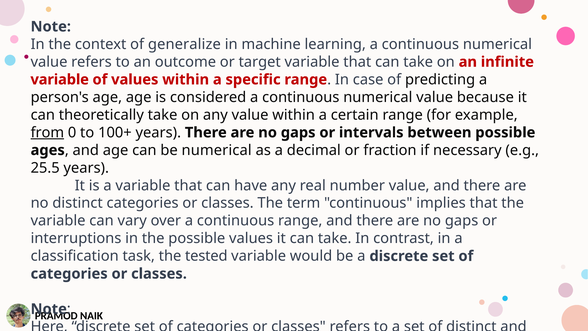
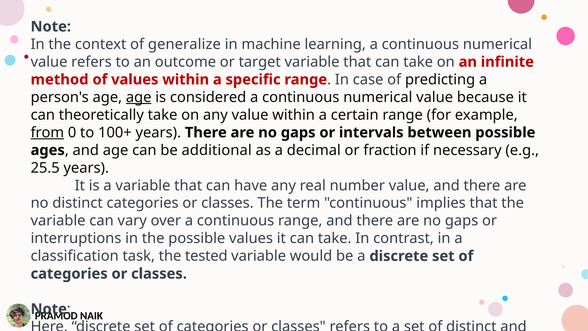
variable at (60, 80): variable -> method
age at (139, 97) underline: none -> present
be numerical: numerical -> additional
